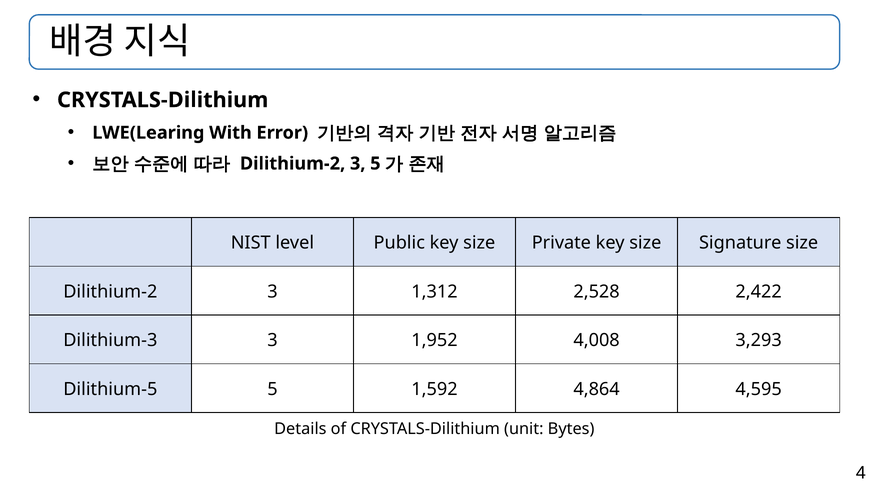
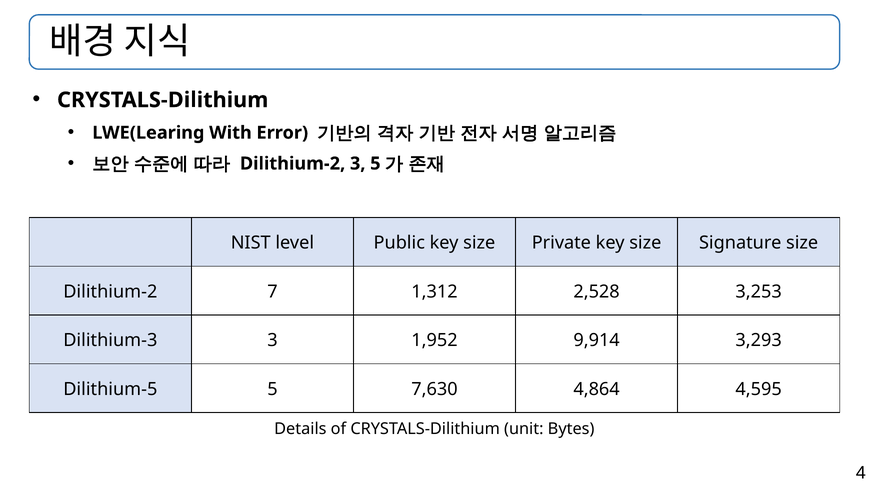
3 at (272, 292): 3 -> 7
2,422: 2,422 -> 3,253
4,008: 4,008 -> 9,914
1,592: 1,592 -> 7,630
